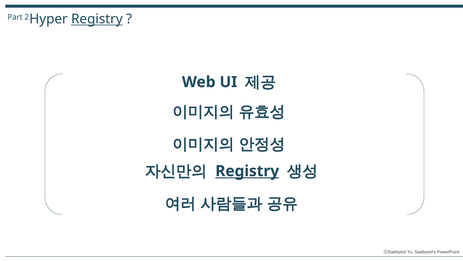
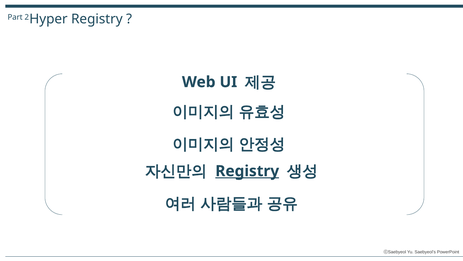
Registry at (97, 19) underline: present -> none
